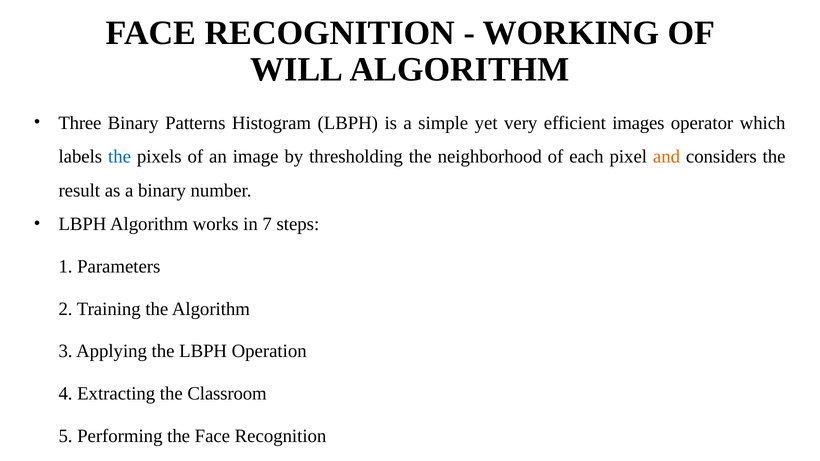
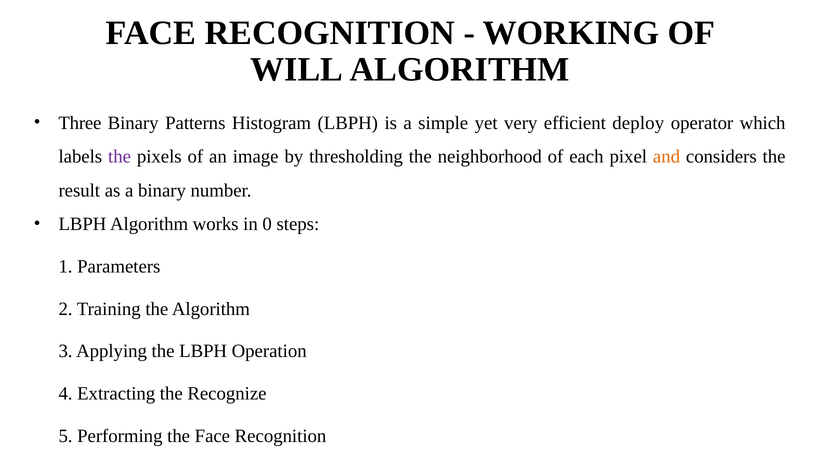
images: images -> deploy
the at (120, 157) colour: blue -> purple
7: 7 -> 0
Classroom: Classroom -> Recognize
